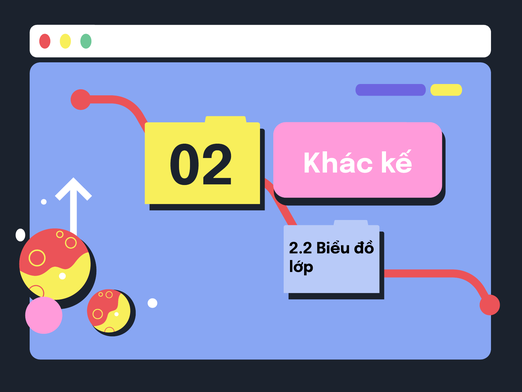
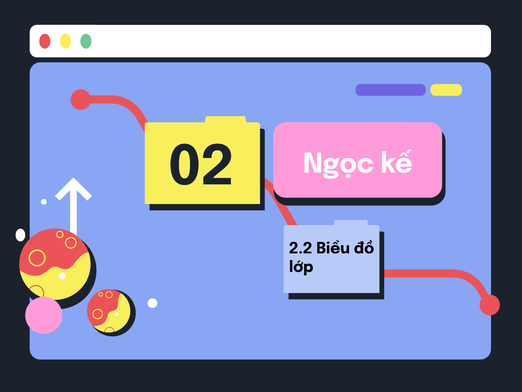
Khác: Khác -> Ngọc
